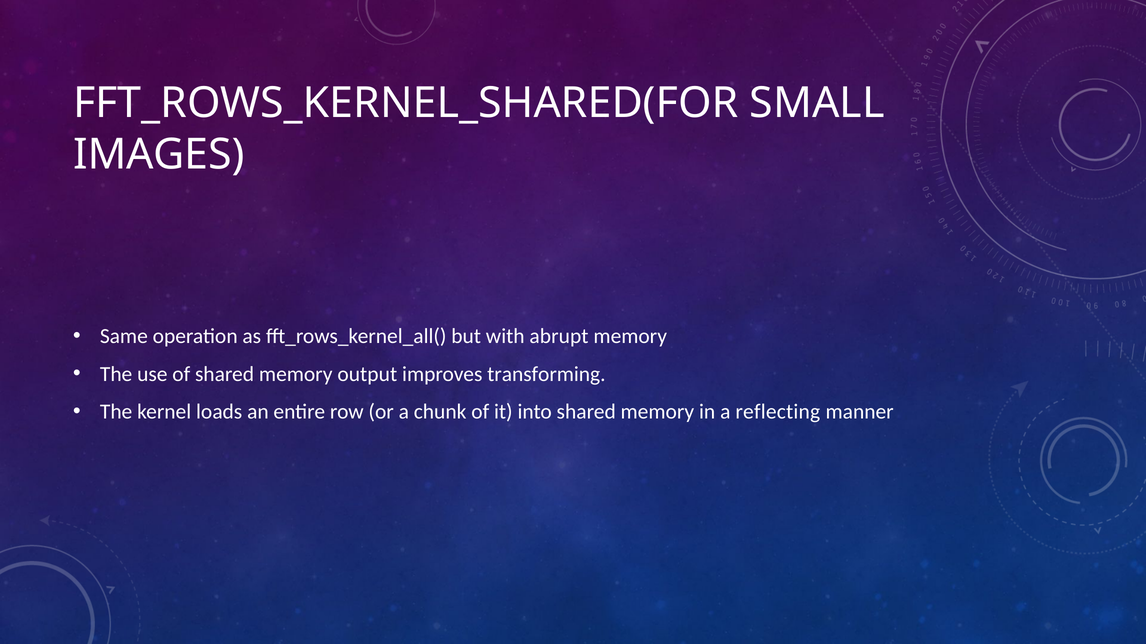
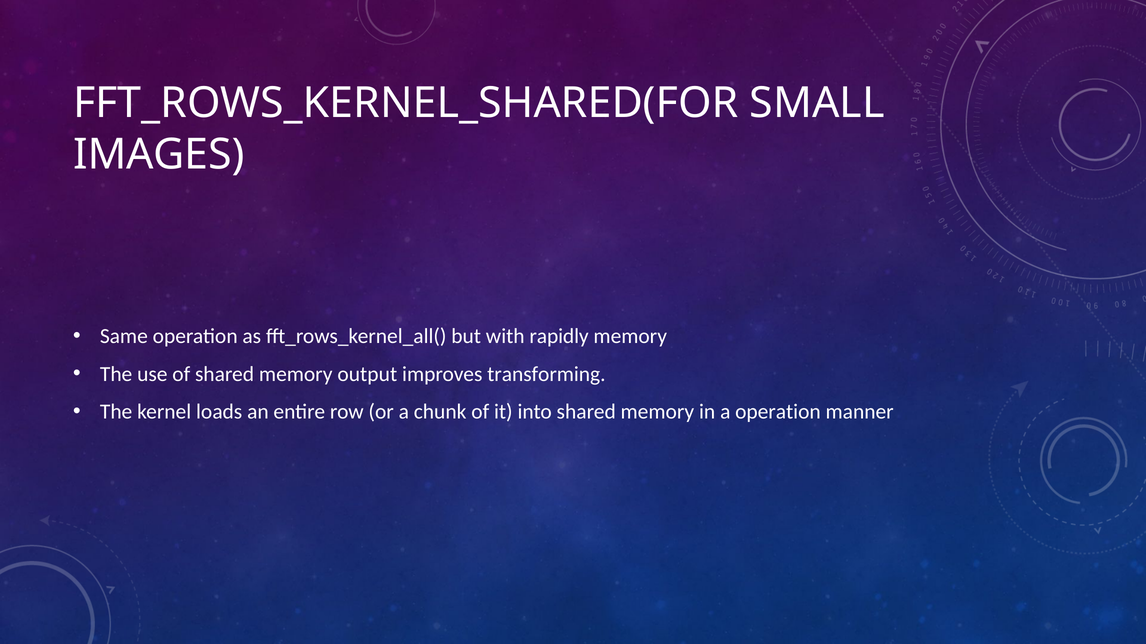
abrupt: abrupt -> rapidly
a reflecting: reflecting -> operation
